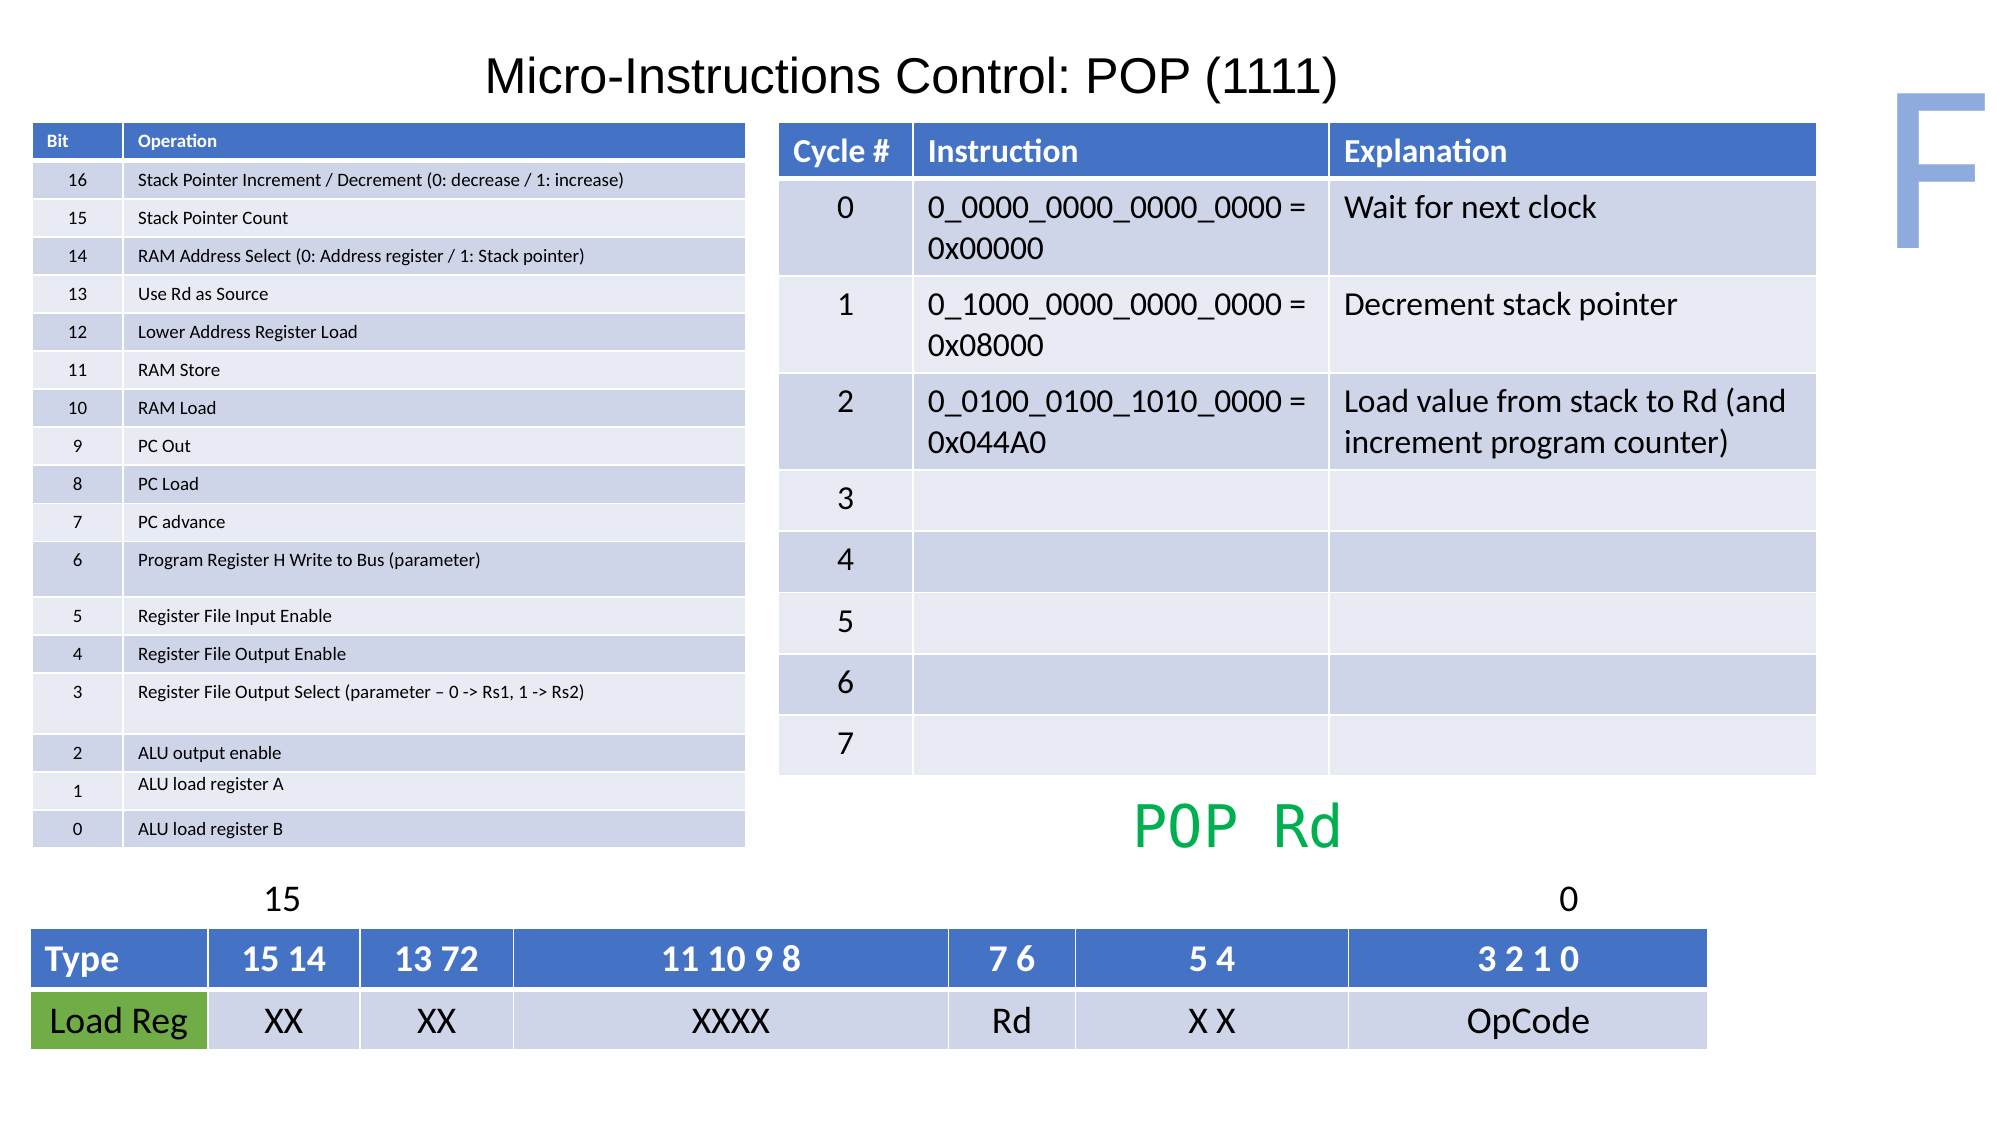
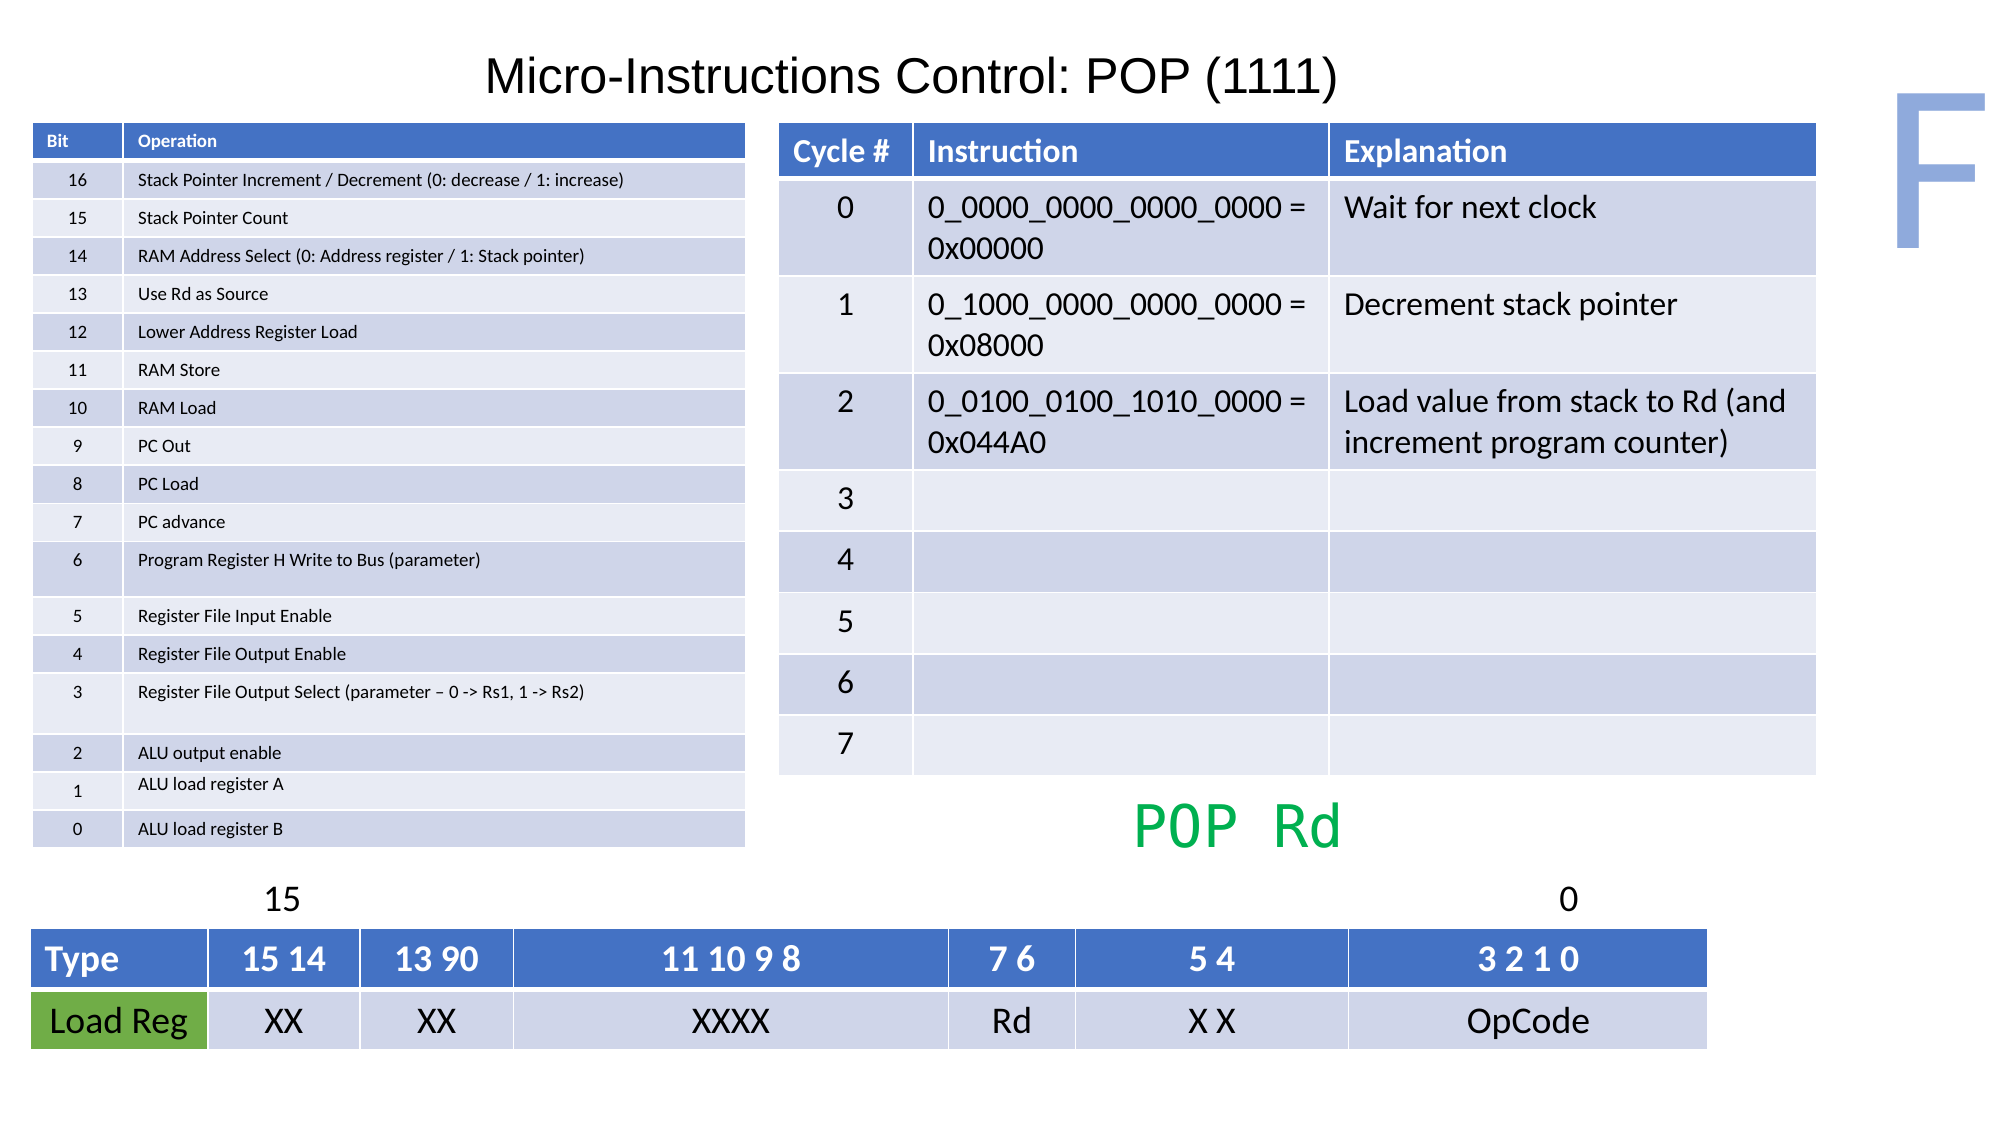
72: 72 -> 90
